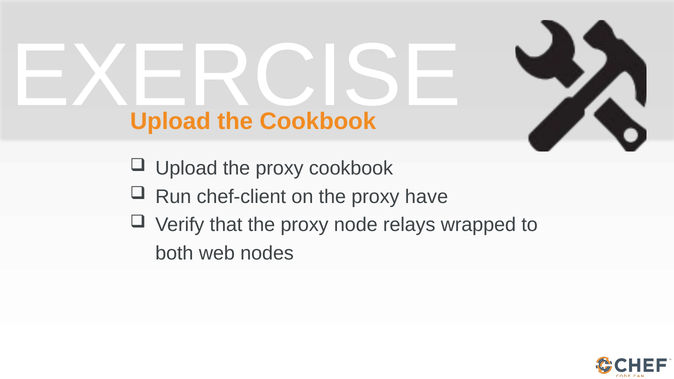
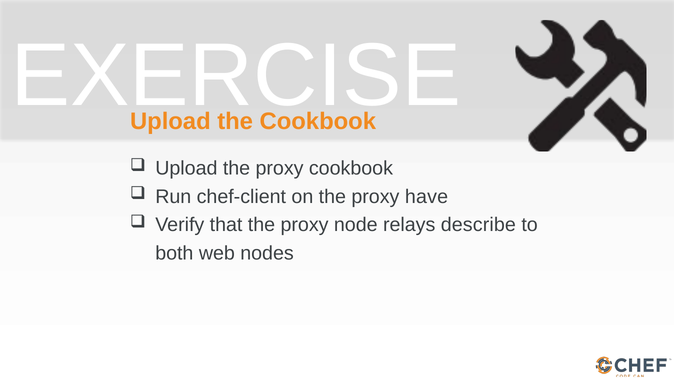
wrapped: wrapped -> describe
